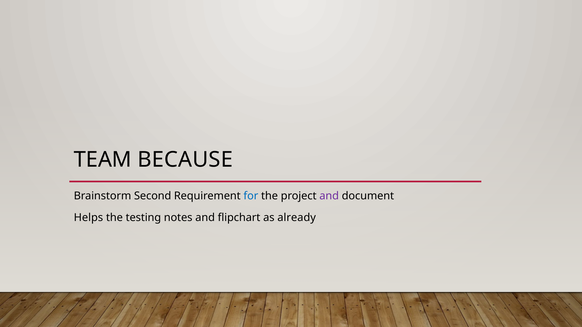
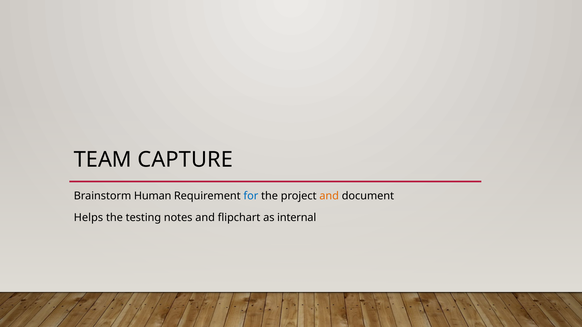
BECAUSE: BECAUSE -> CAPTURE
Second: Second -> Human
and at (329, 196) colour: purple -> orange
already: already -> internal
